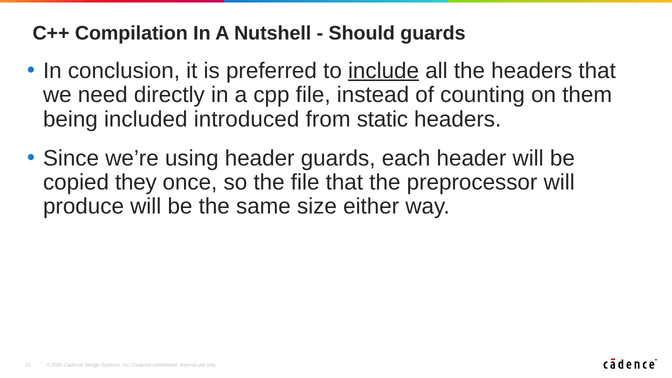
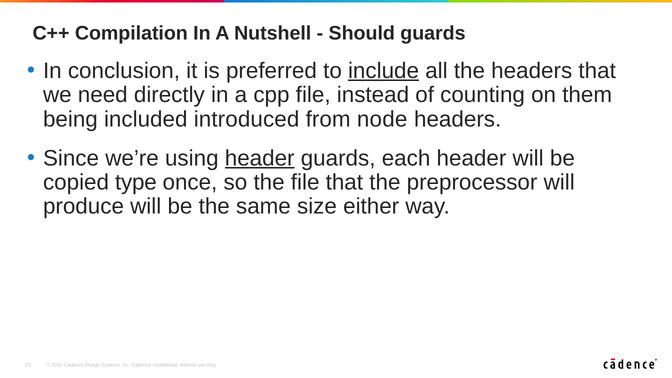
static: static -> node
header at (260, 158) underline: none -> present
they: they -> type
